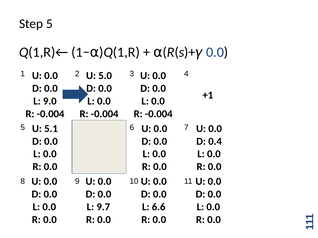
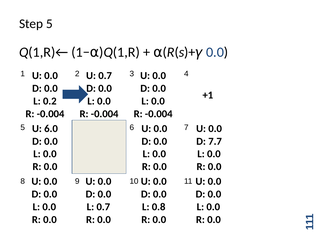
U 5.0: 5.0 -> 0.7
9.0: 9.0 -> 0.2
5.1: 5.1 -> 6.0
0.4: 0.4 -> 7.7
L 9.7: 9.7 -> 0.7
6.6: 6.6 -> 0.8
